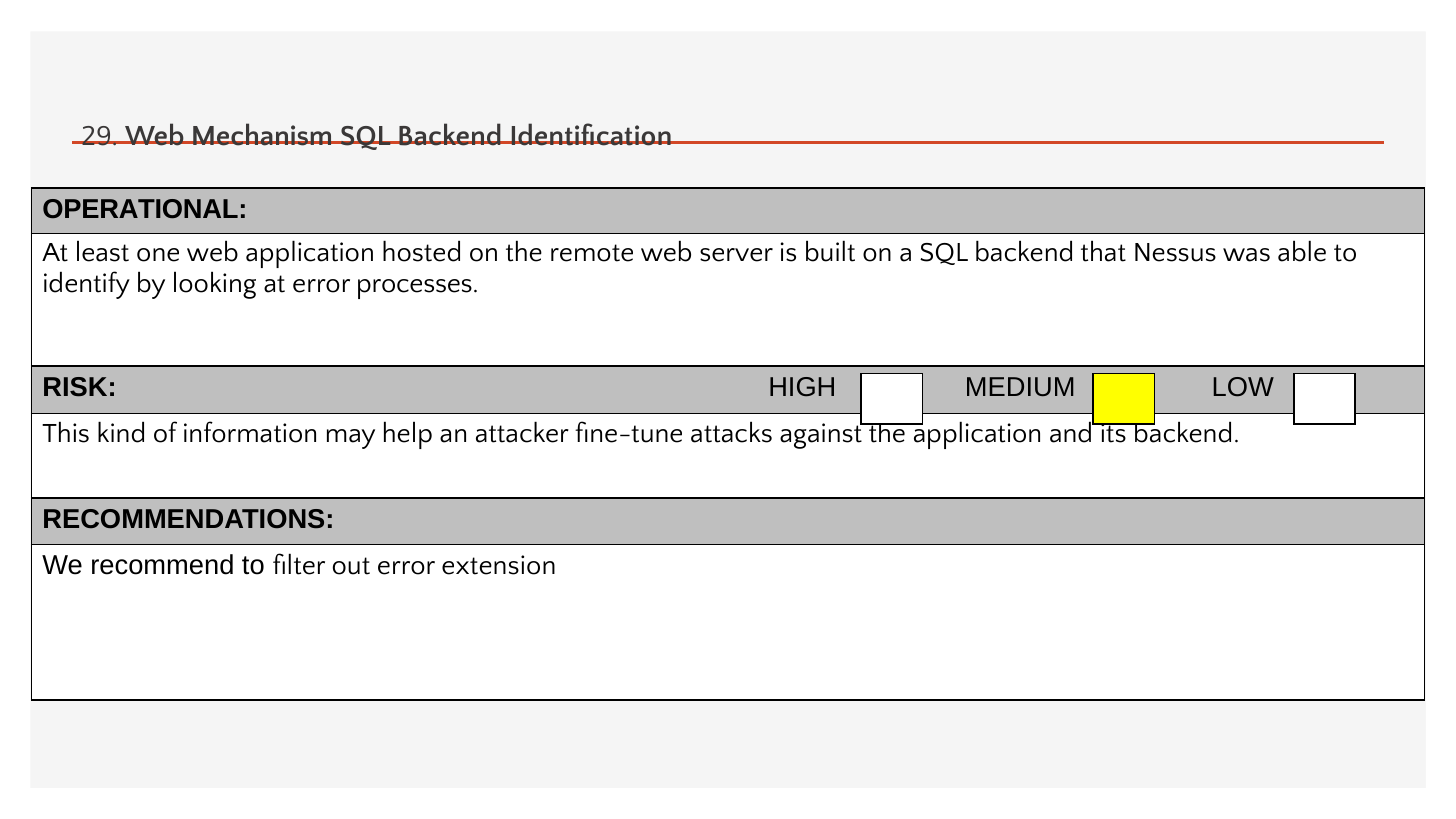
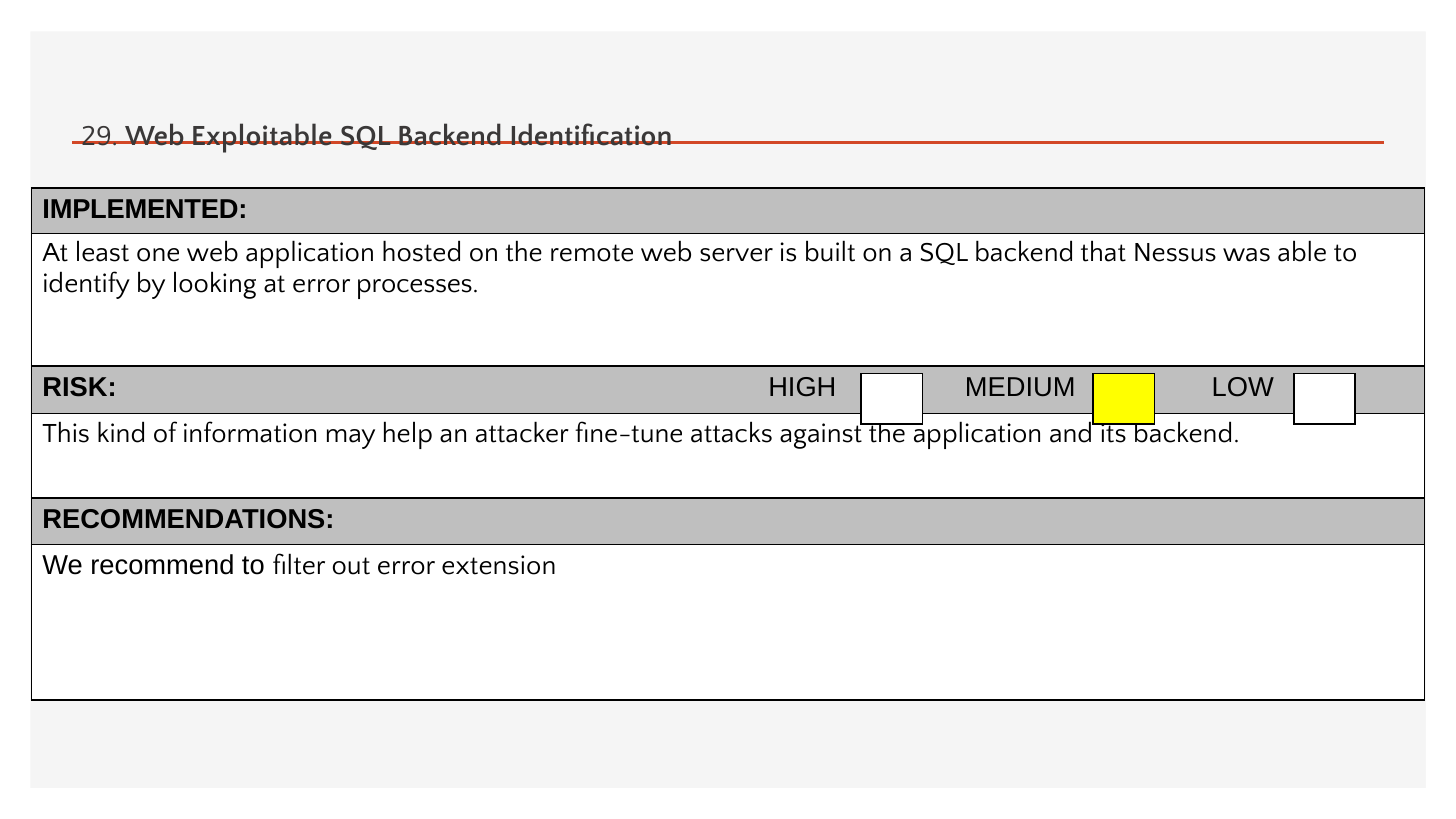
Mechanism: Mechanism -> Exploitable
OPERATIONAL: OPERATIONAL -> IMPLEMENTED
